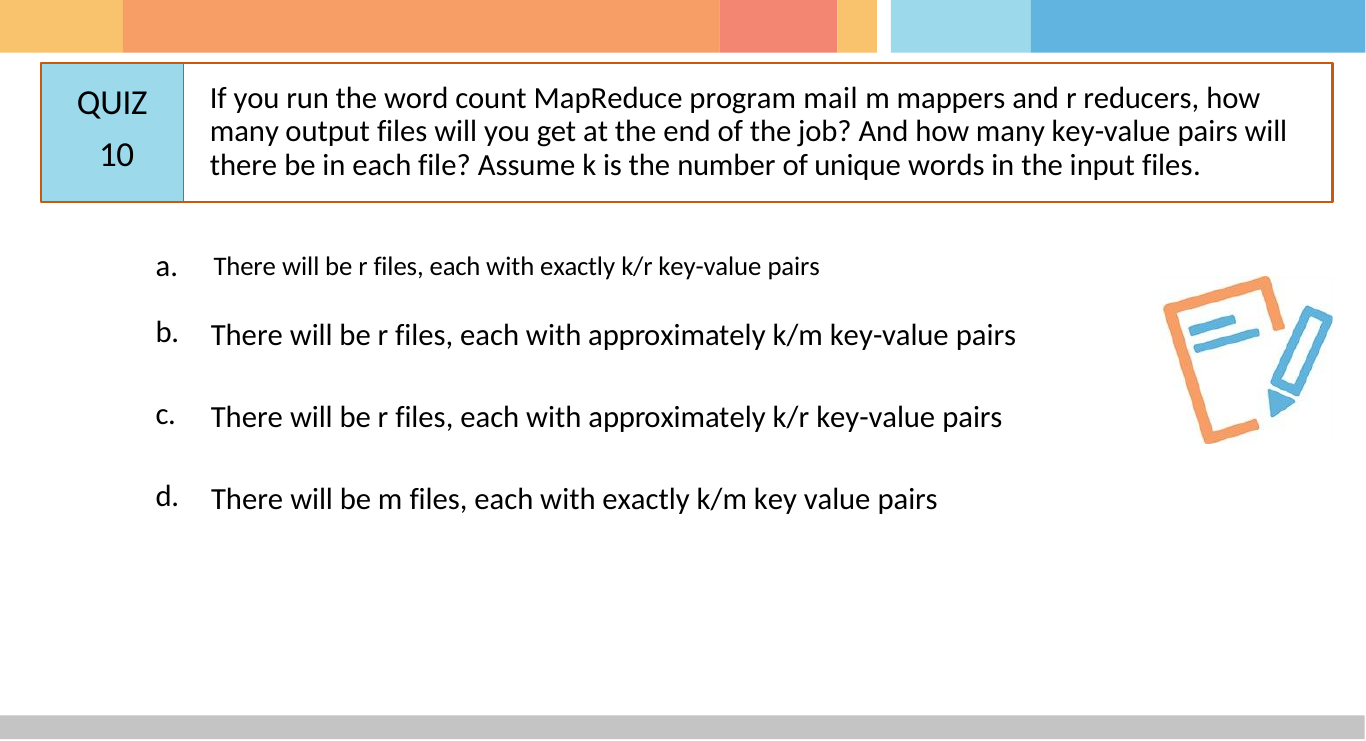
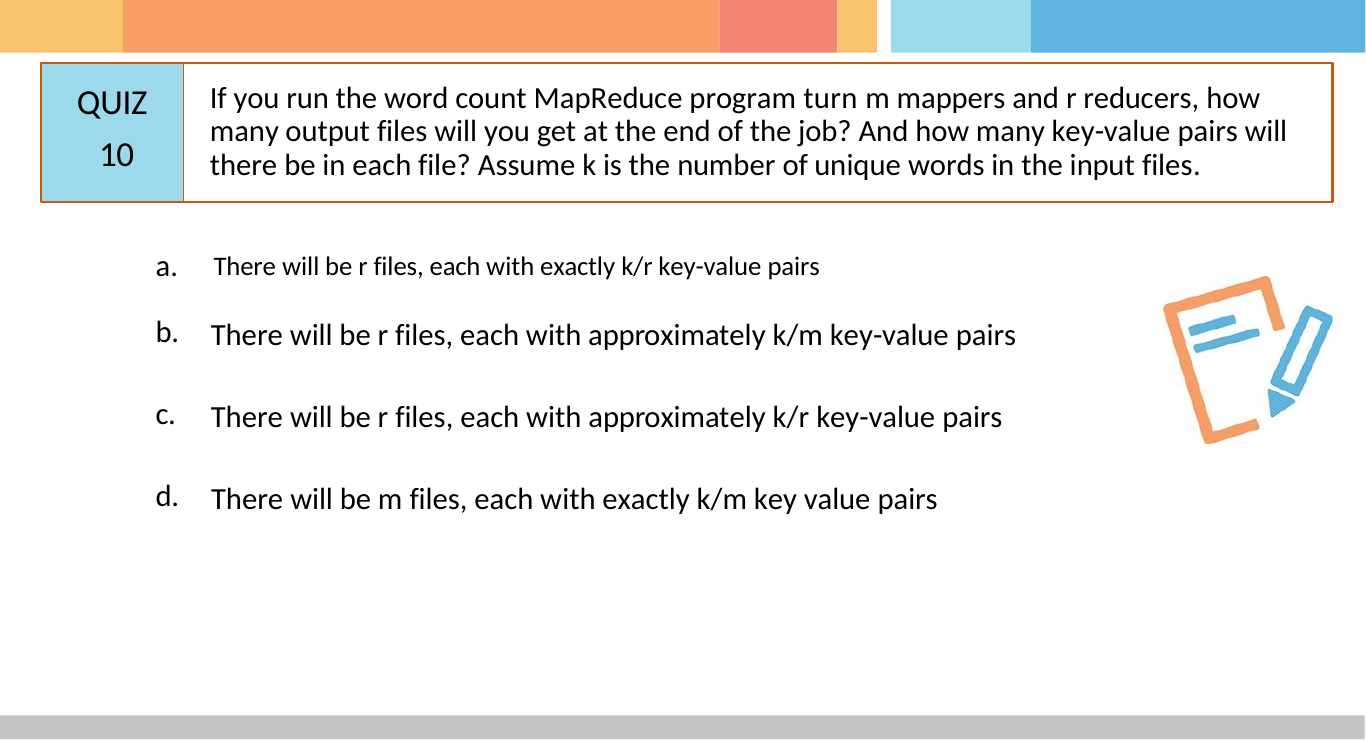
mail: mail -> turn
